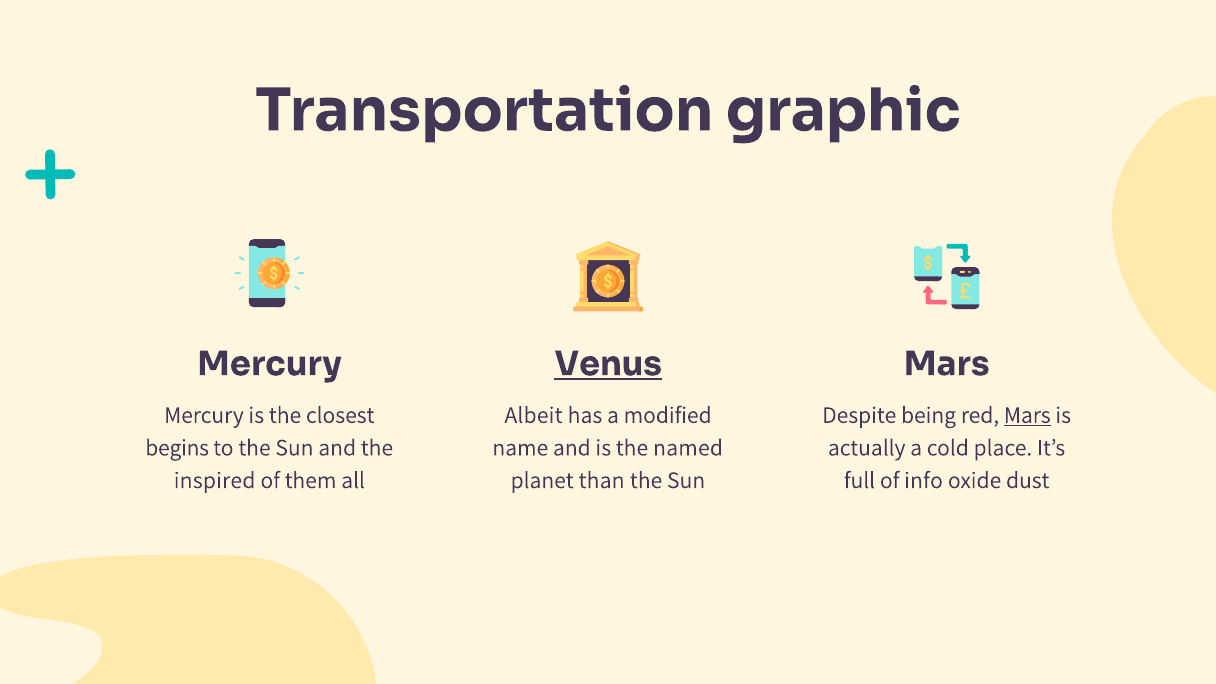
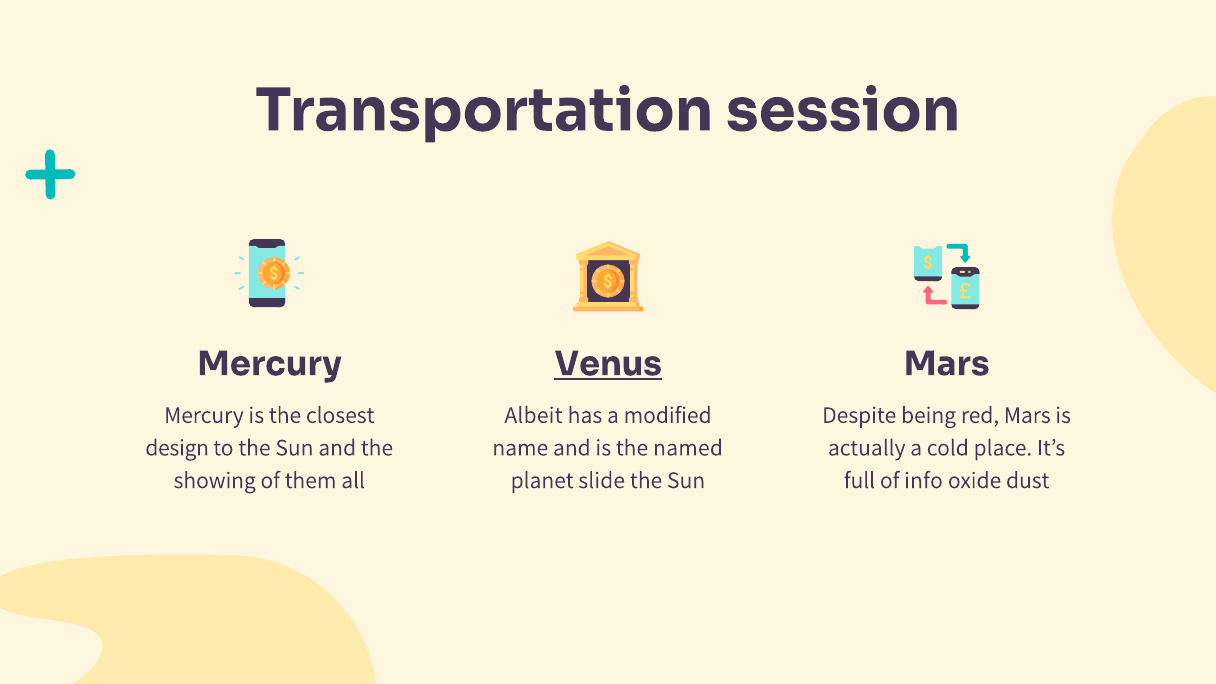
graphic: graphic -> session
Mars at (1027, 415) underline: present -> none
begins: begins -> design
inspired: inspired -> showing
than: than -> slide
